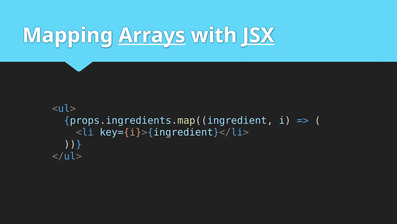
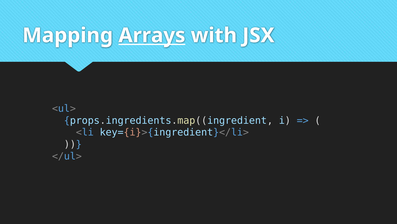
JSX underline: present -> none
